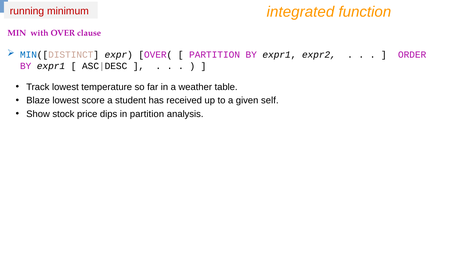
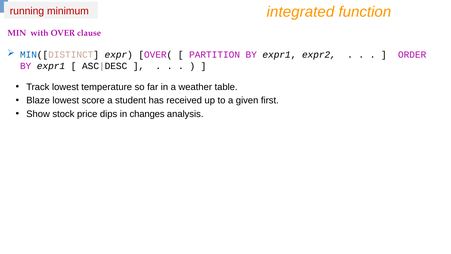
self: self -> first
in partition: partition -> changes
